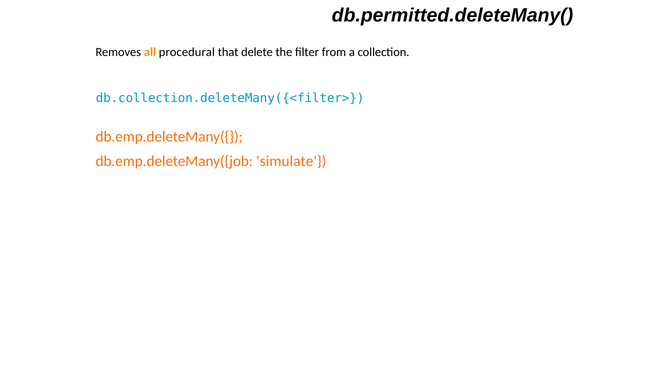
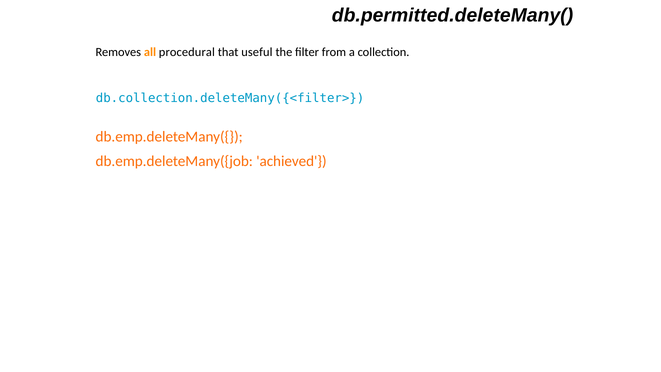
delete: delete -> useful
simulate: simulate -> achieved
